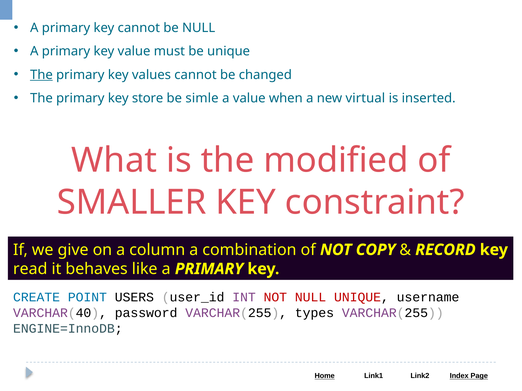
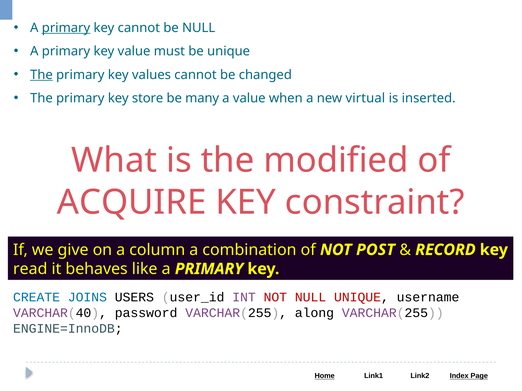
primary at (66, 28) underline: none -> present
simle: simle -> many
SMALLER: SMALLER -> ACQUIRE
COPY: COPY -> POST
POINT: POINT -> JOINS
types: types -> along
